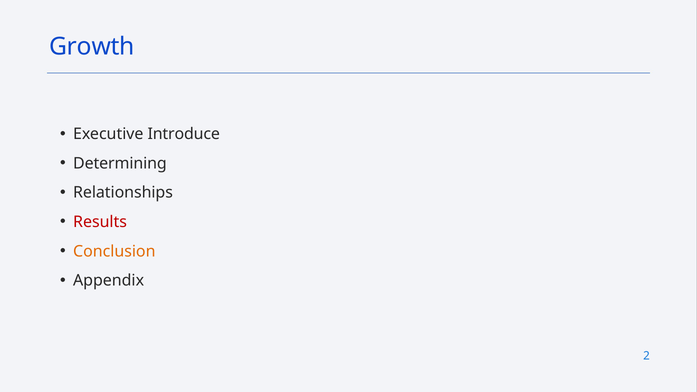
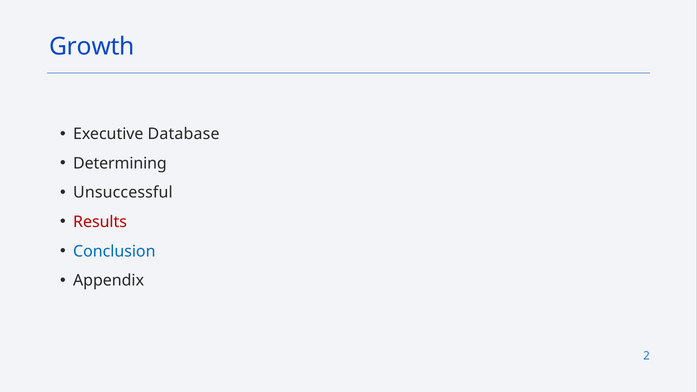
Introduce: Introduce -> Database
Relationships: Relationships -> Unsuccessful
Conclusion colour: orange -> blue
